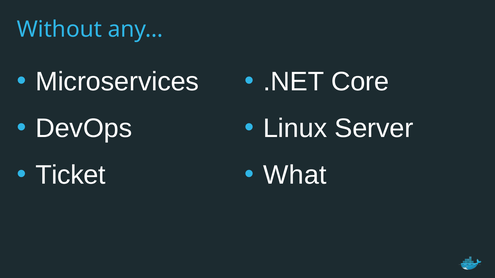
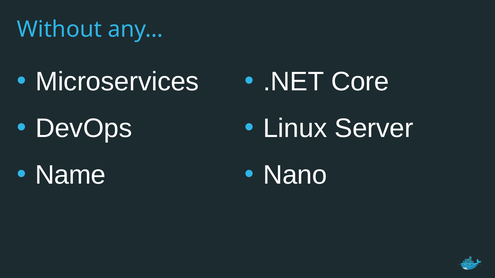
Ticket: Ticket -> Name
What: What -> Nano
